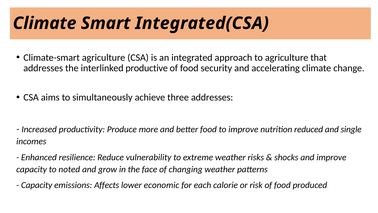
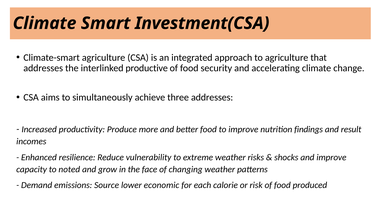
Integrated(CSA: Integrated(CSA -> Investment(CSA
reduced: reduced -> findings
single: single -> result
Capacity at (37, 185): Capacity -> Demand
Affects: Affects -> Source
